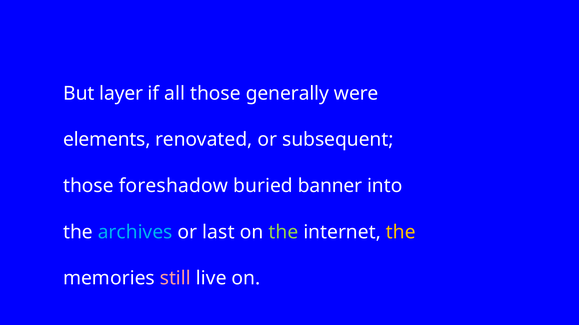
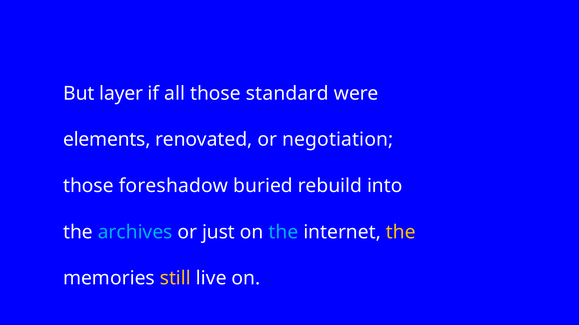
generally: generally -> standard
subsequent: subsequent -> negotiation
banner: banner -> rebuild
last: last -> just
the at (283, 233) colour: light green -> light blue
still colour: pink -> yellow
